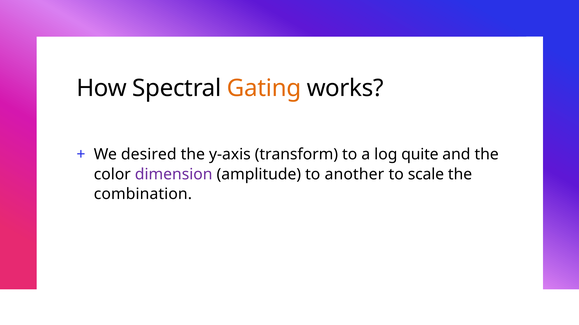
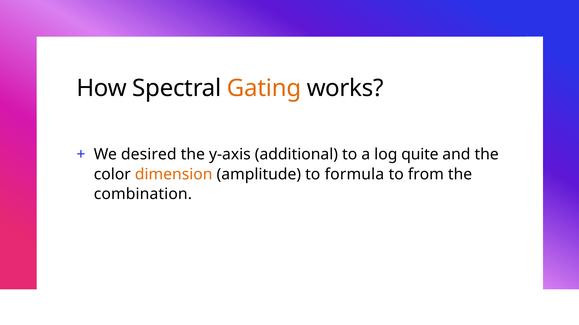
transform: transform -> additional
dimension colour: purple -> orange
another: another -> formula
scale: scale -> from
